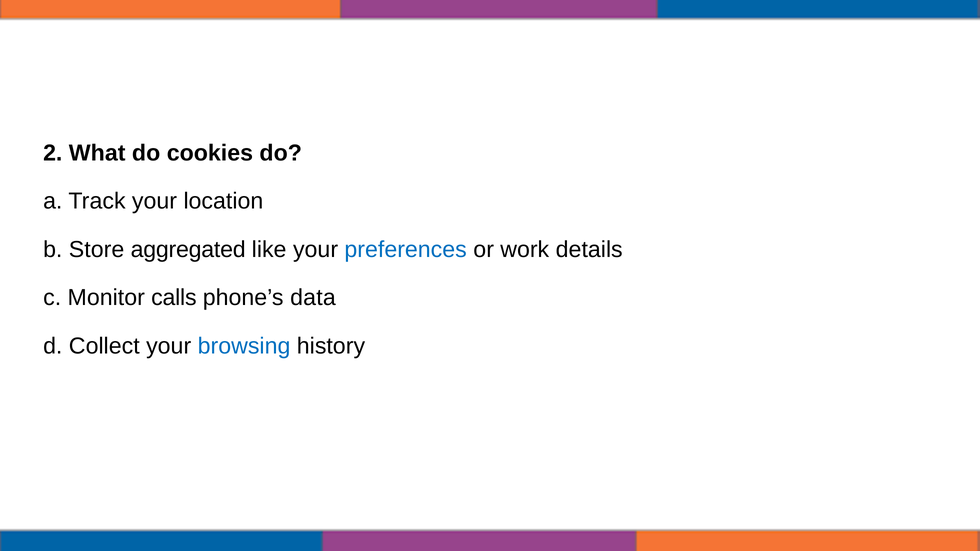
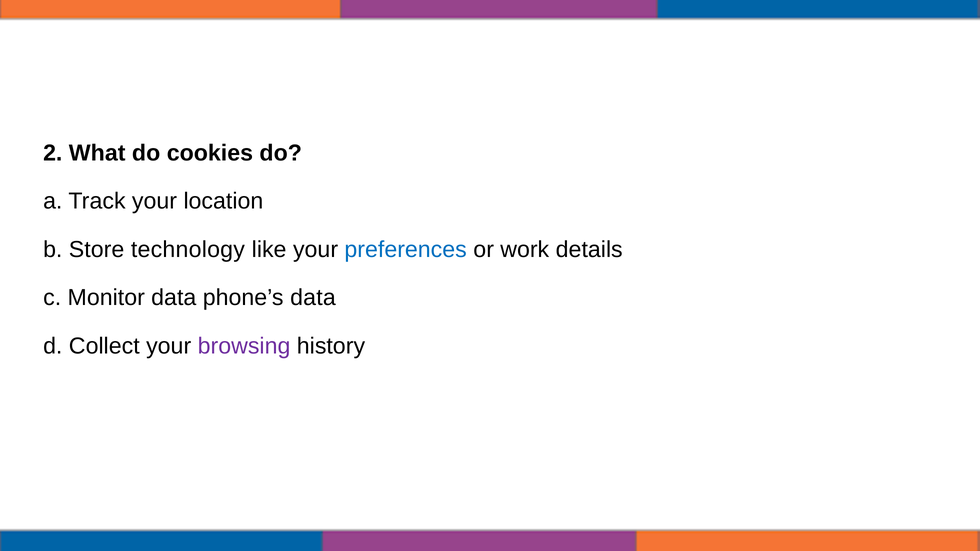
aggregated: aggregated -> technology
Monitor calls: calls -> data
browsing colour: blue -> purple
